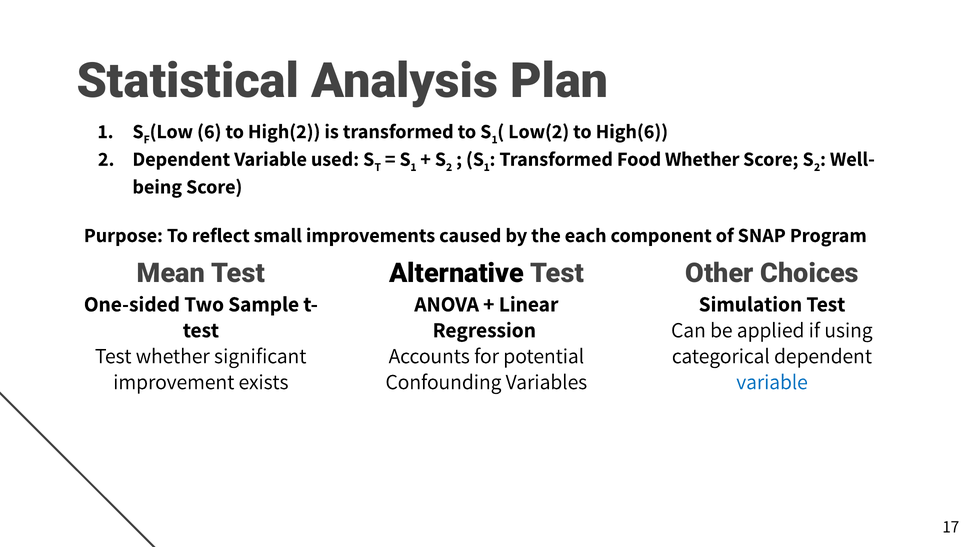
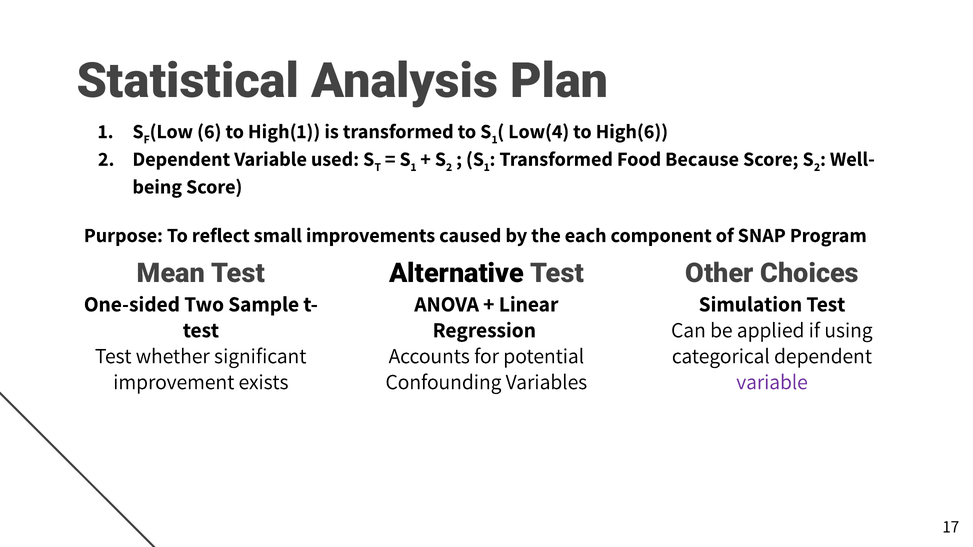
High(2: High(2 -> High(1
Low(2: Low(2 -> Low(4
Food Whether: Whether -> Because
variable at (772, 382) colour: blue -> purple
